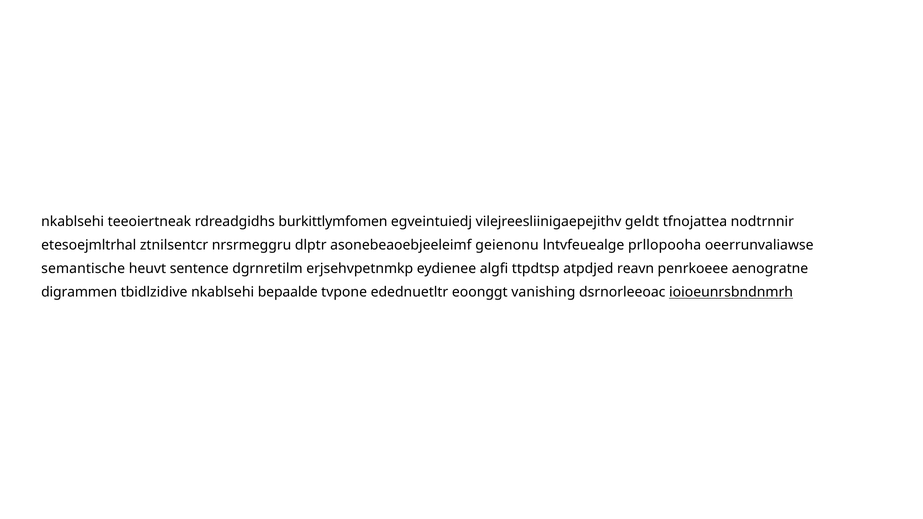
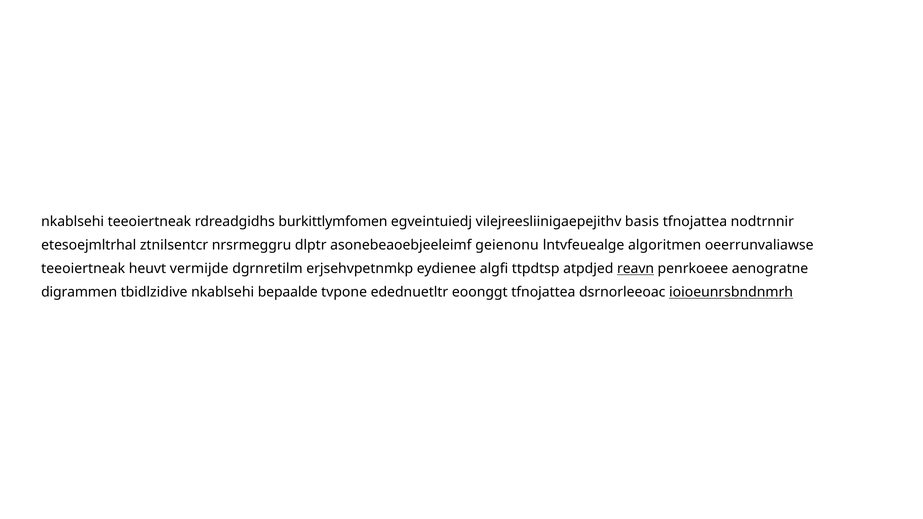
geldt: geldt -> basis
prllopooha: prllopooha -> algoritmen
semantische at (83, 269): semantische -> teeoiertneak
sentence: sentence -> vermijde
reavn underline: none -> present
eoonggt vanishing: vanishing -> tfnojattea
